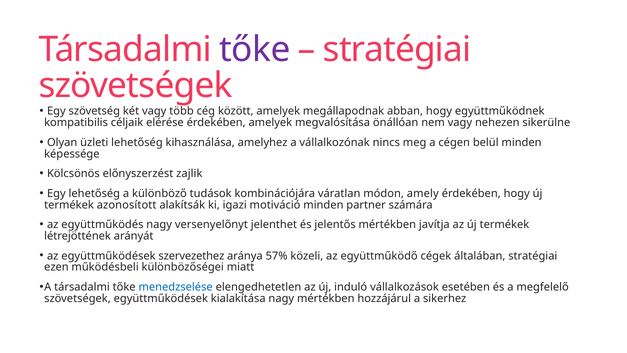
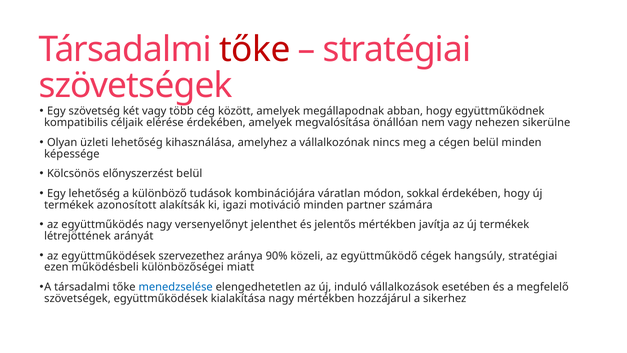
tőke at (255, 49) colour: purple -> red
előnyszerzést zajlik: zajlik -> belül
amely: amely -> sokkal
57%: 57% -> 90%
általában: általában -> hangsúly
